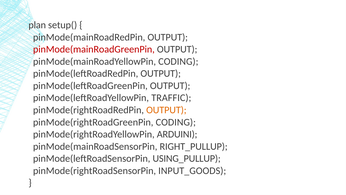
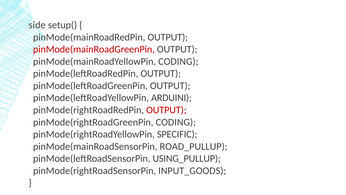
plan: plan -> side
TRAFFIC: TRAFFIC -> ARDUINI
OUTPUT at (166, 110) colour: orange -> red
ARDUINI: ARDUINI -> SPECIFIC
RIGHT_PULLUP: RIGHT_PULLUP -> ROAD_PULLUP
